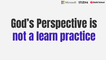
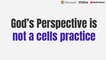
learn: learn -> cells
